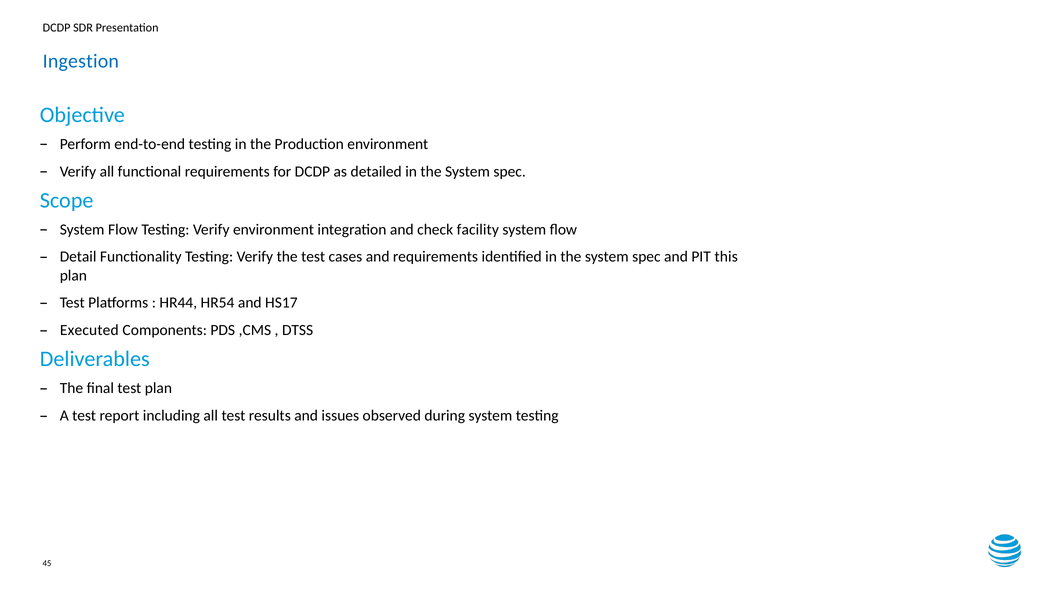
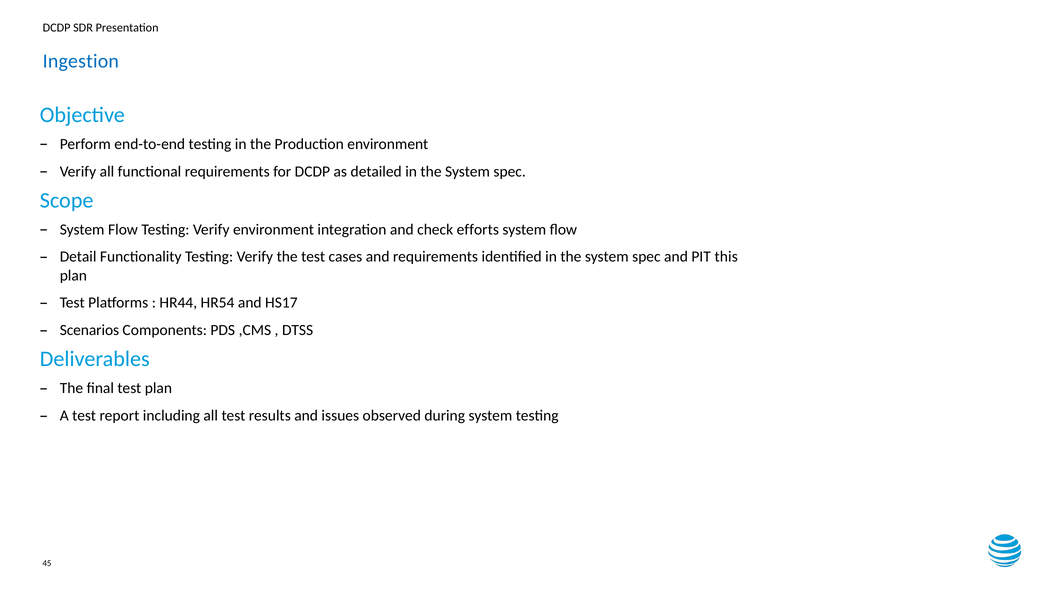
facility: facility -> efforts
Executed: Executed -> Scenarios
